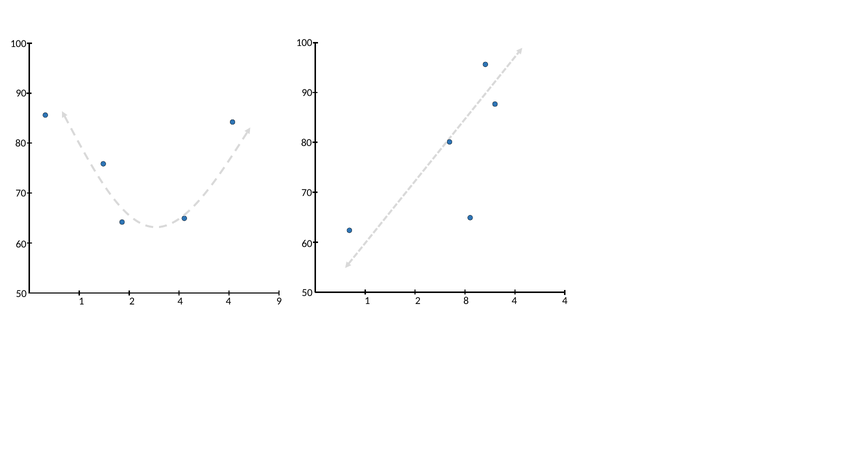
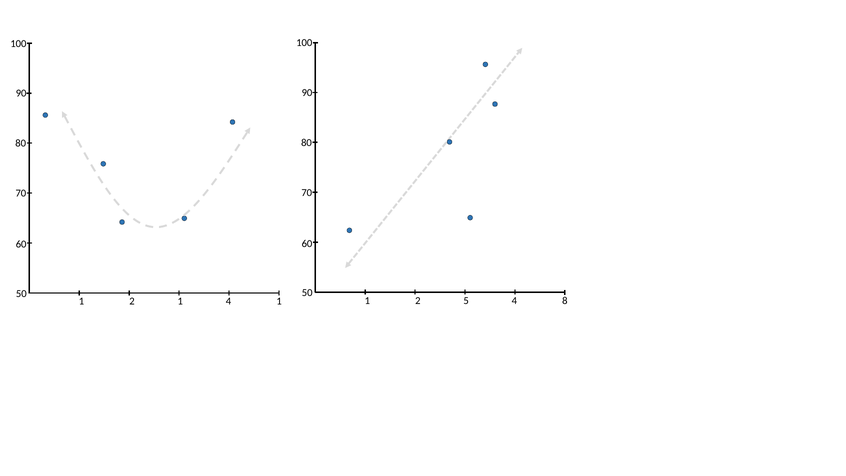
8: 8 -> 5
4 at (565, 301): 4 -> 8
2 4: 4 -> 1
4 9: 9 -> 1
